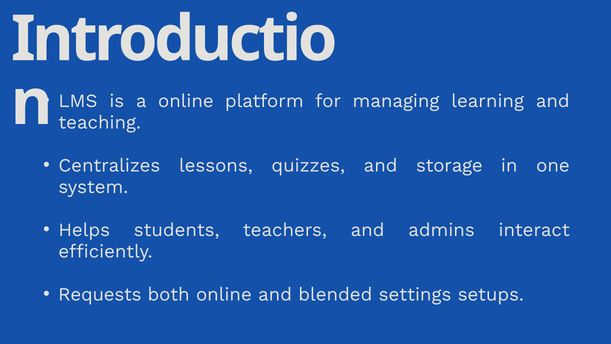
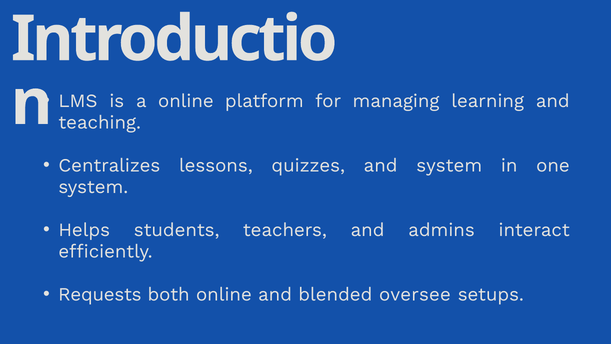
and storage: storage -> system
settings: settings -> oversee
